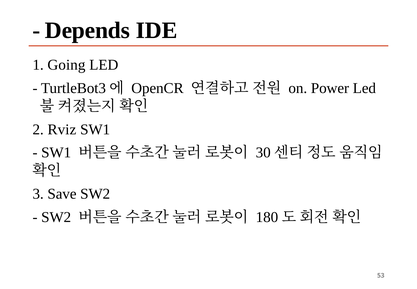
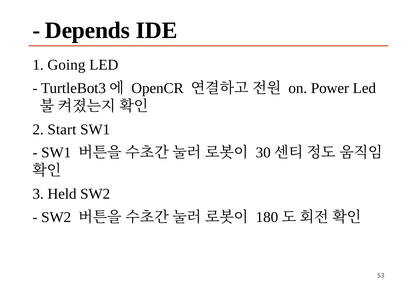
Rviz: Rviz -> Start
Save: Save -> Held
